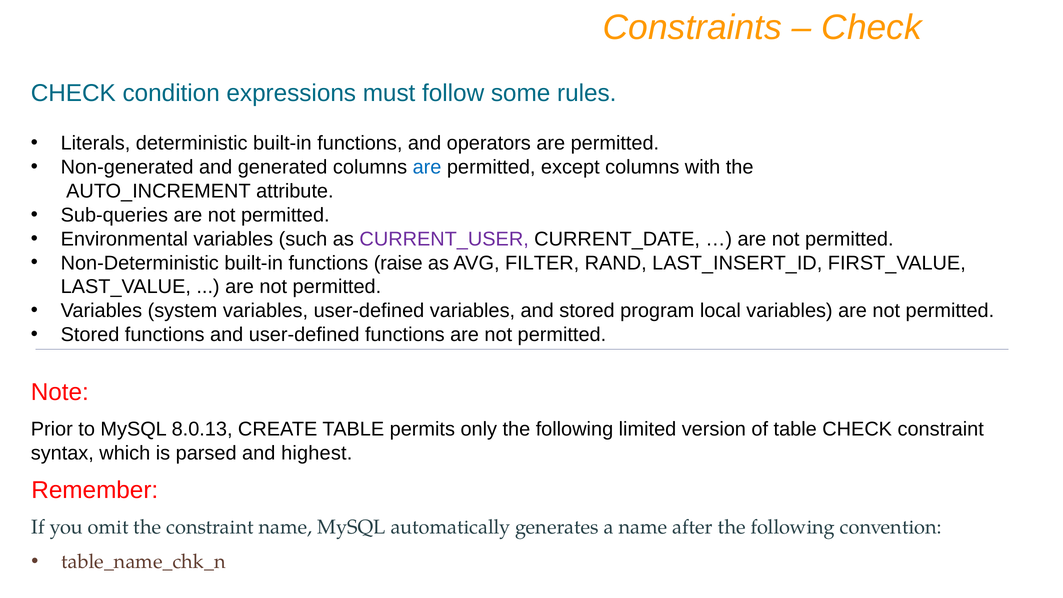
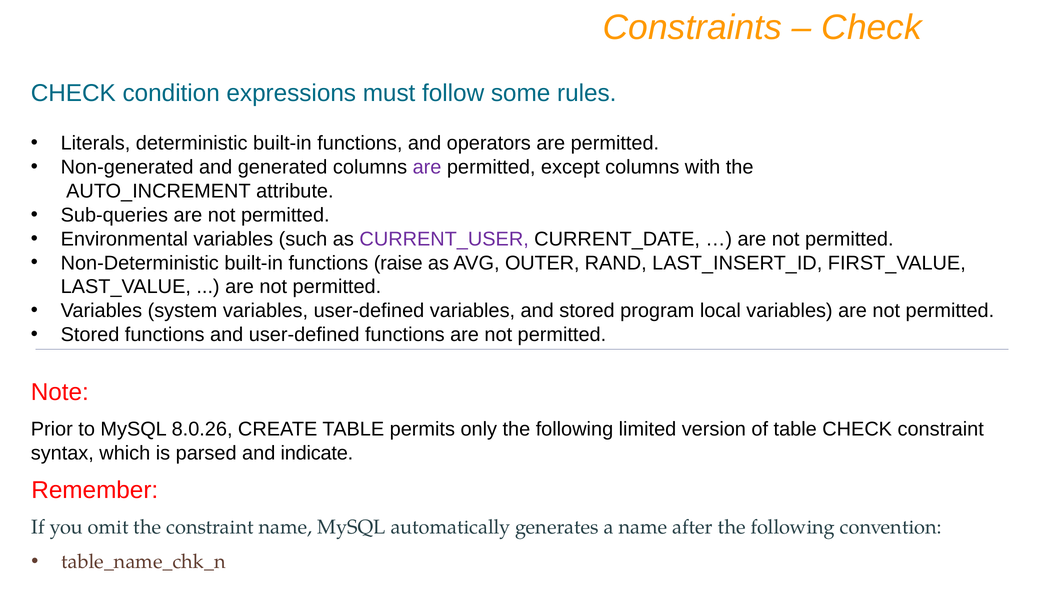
are at (427, 167) colour: blue -> purple
FILTER: FILTER -> OUTER
8.0.13: 8.0.13 -> 8.0.26
highest: highest -> indicate
